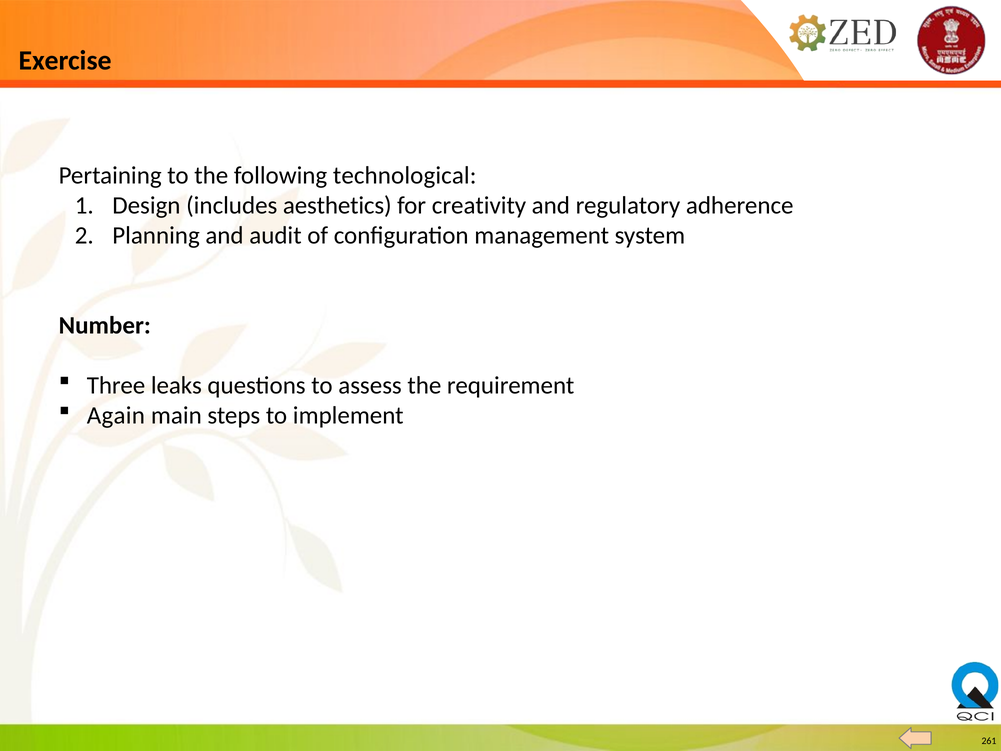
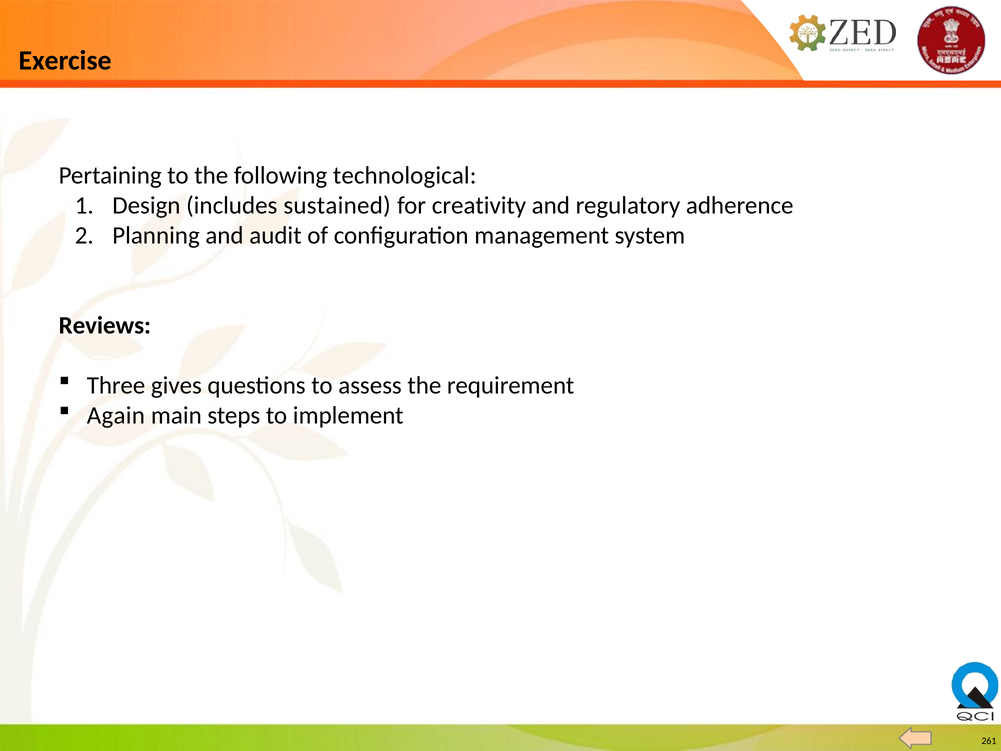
aesthetics: aesthetics -> sustained
Number: Number -> Reviews
leaks: leaks -> gives
